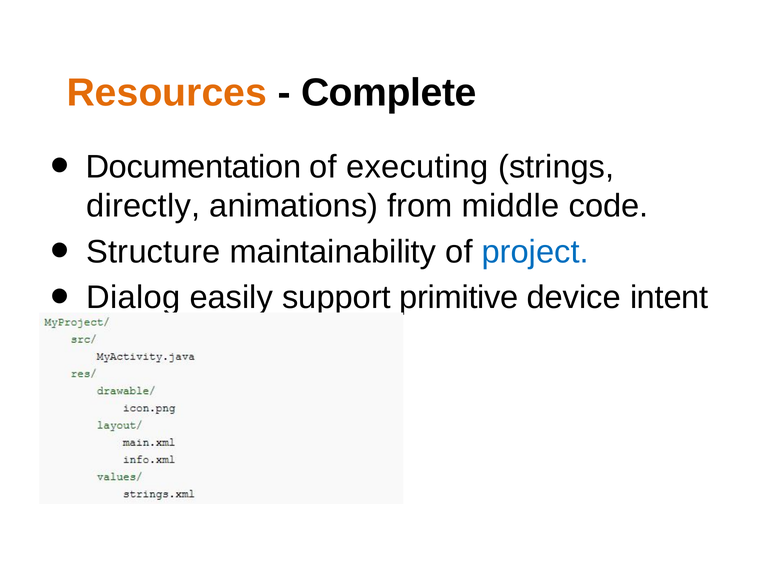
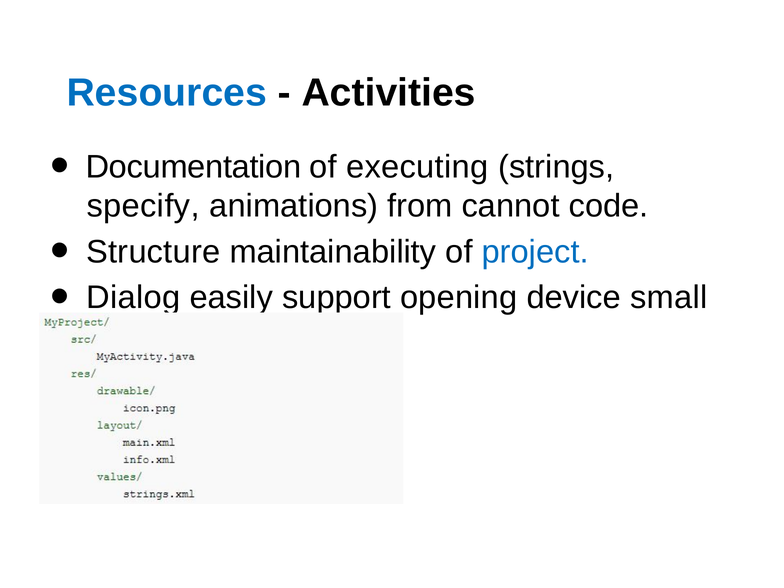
Resources colour: orange -> blue
Complete: Complete -> Activities
directly: directly -> specify
middle: middle -> cannot
primitive: primitive -> opening
intent: intent -> small
